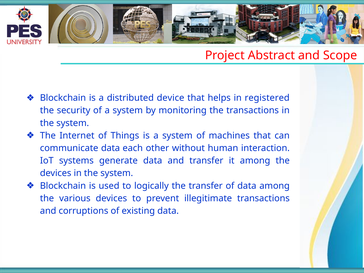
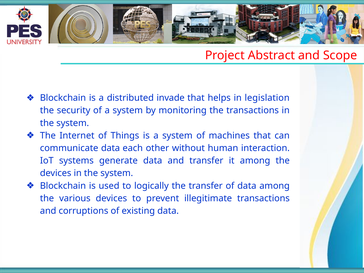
device: device -> invade
registered: registered -> legislation
